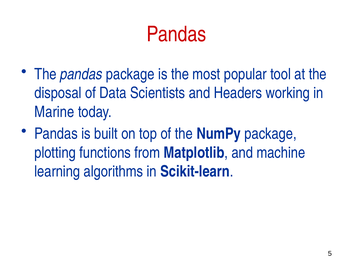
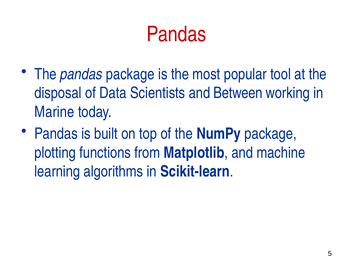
Headers: Headers -> Between
